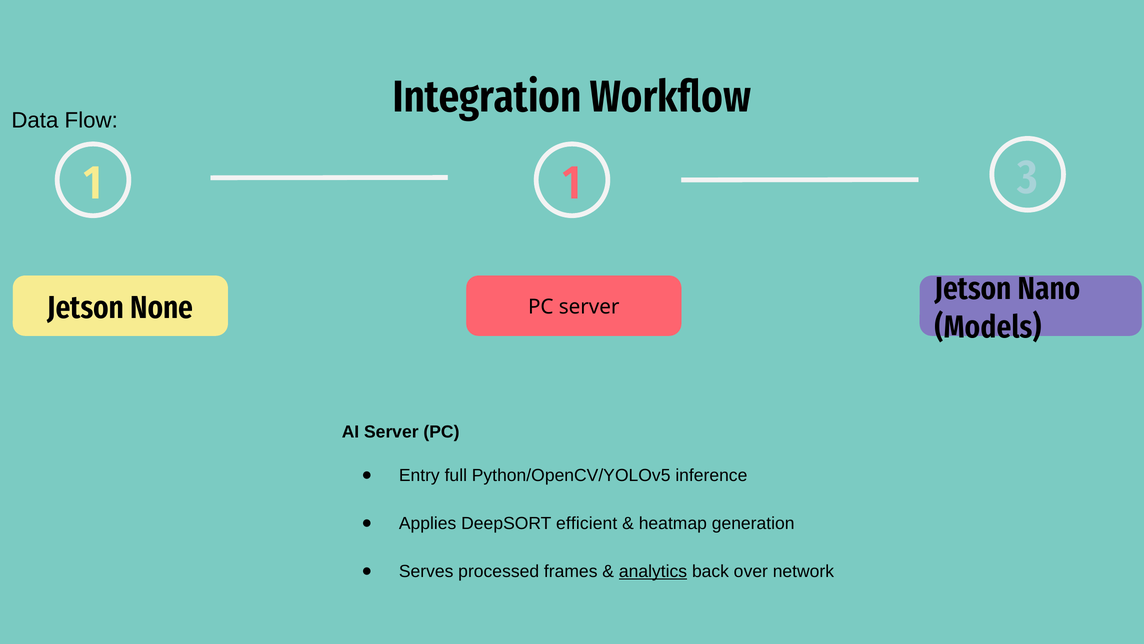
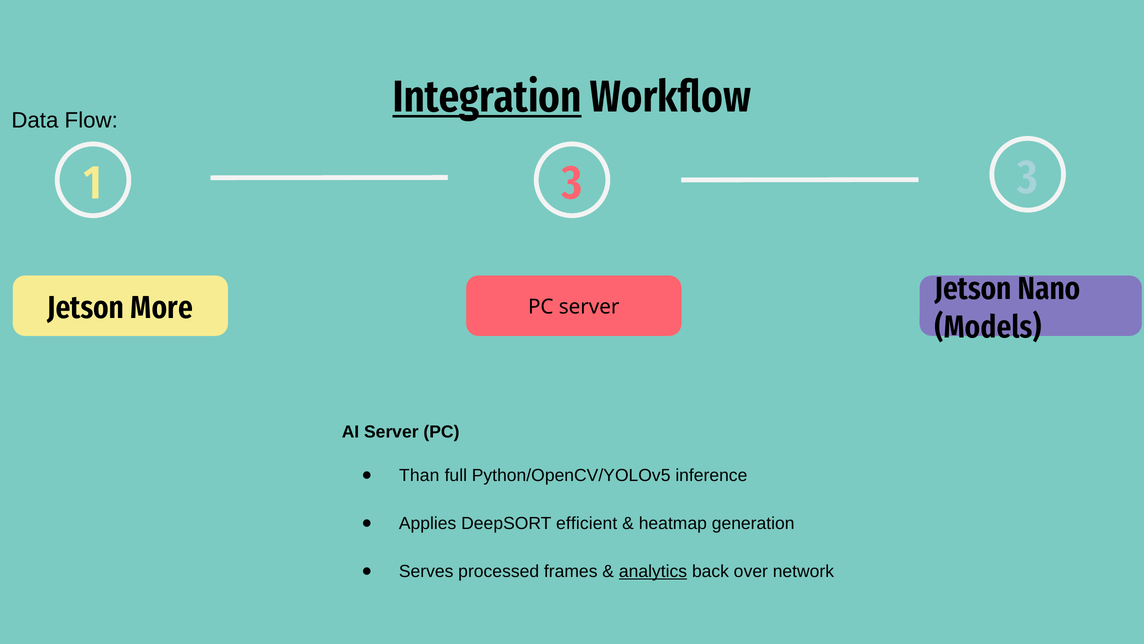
Integration underline: none -> present
1 1: 1 -> 3
None: None -> More
Entry: Entry -> Than
